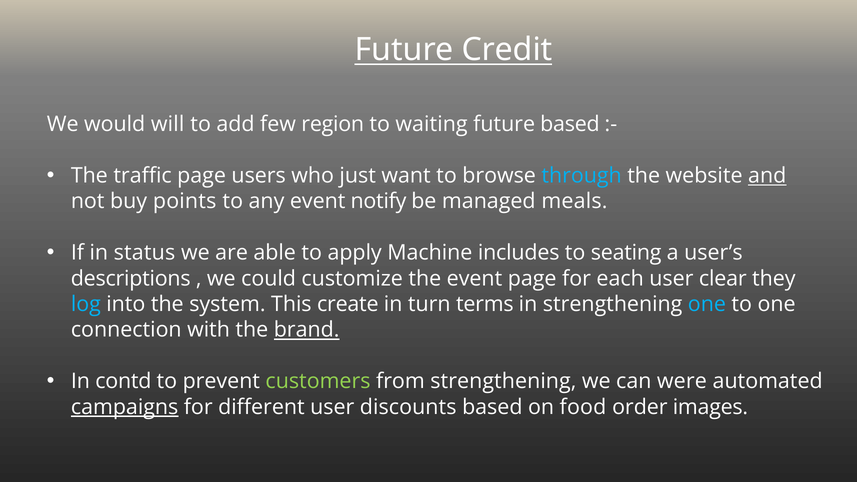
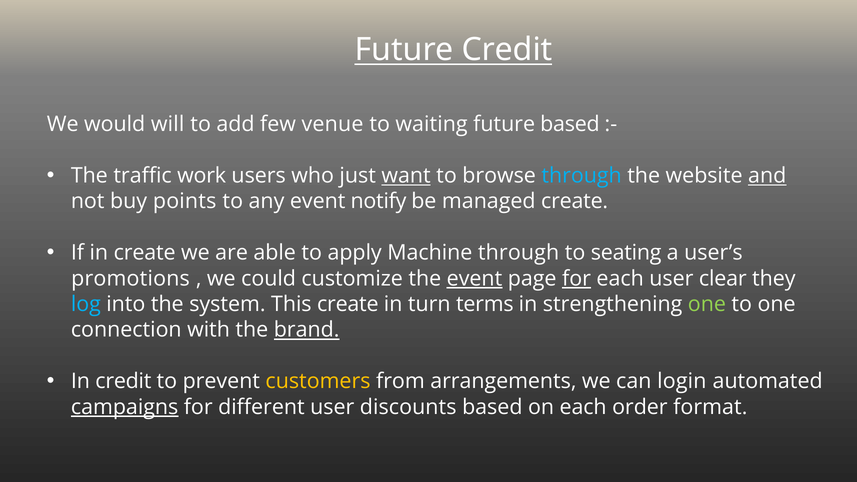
region: region -> venue
traffic page: page -> work
want underline: none -> present
managed meals: meals -> create
in status: status -> create
Machine includes: includes -> through
descriptions: descriptions -> promotions
event at (474, 279) underline: none -> present
for at (576, 279) underline: none -> present
one at (707, 304) colour: light blue -> light green
In contd: contd -> credit
customers colour: light green -> yellow
from strengthening: strengthening -> arrangements
were: were -> login
on food: food -> each
images: images -> format
